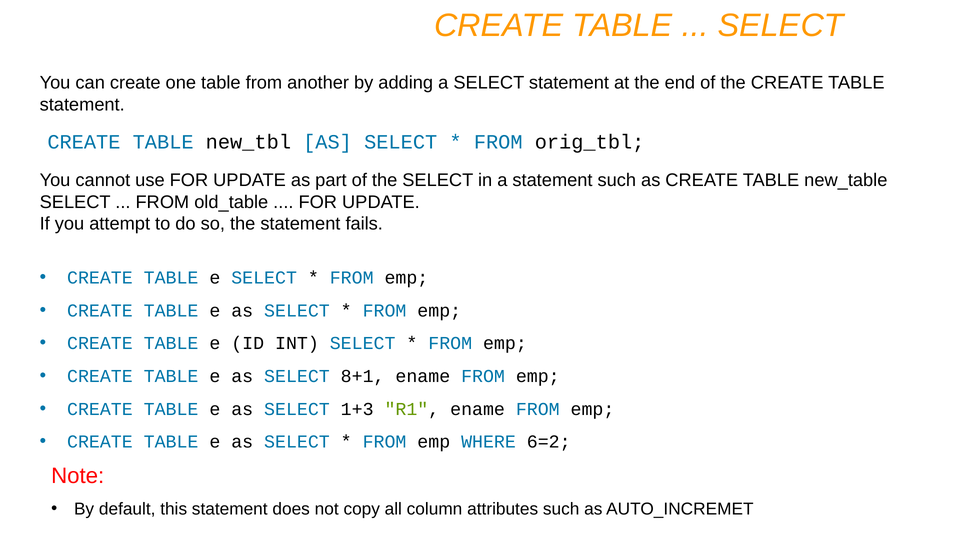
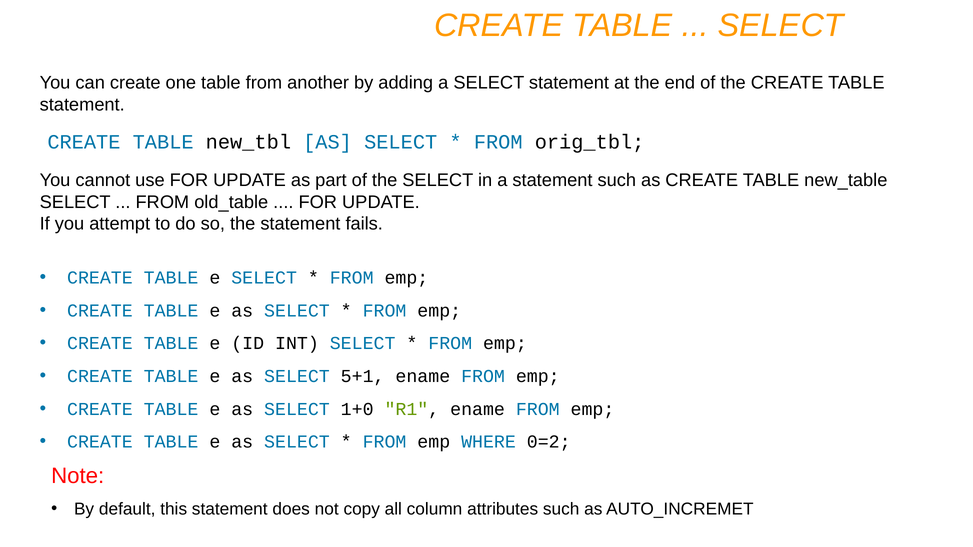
8+1: 8+1 -> 5+1
1+3: 1+3 -> 1+0
6=2: 6=2 -> 0=2
